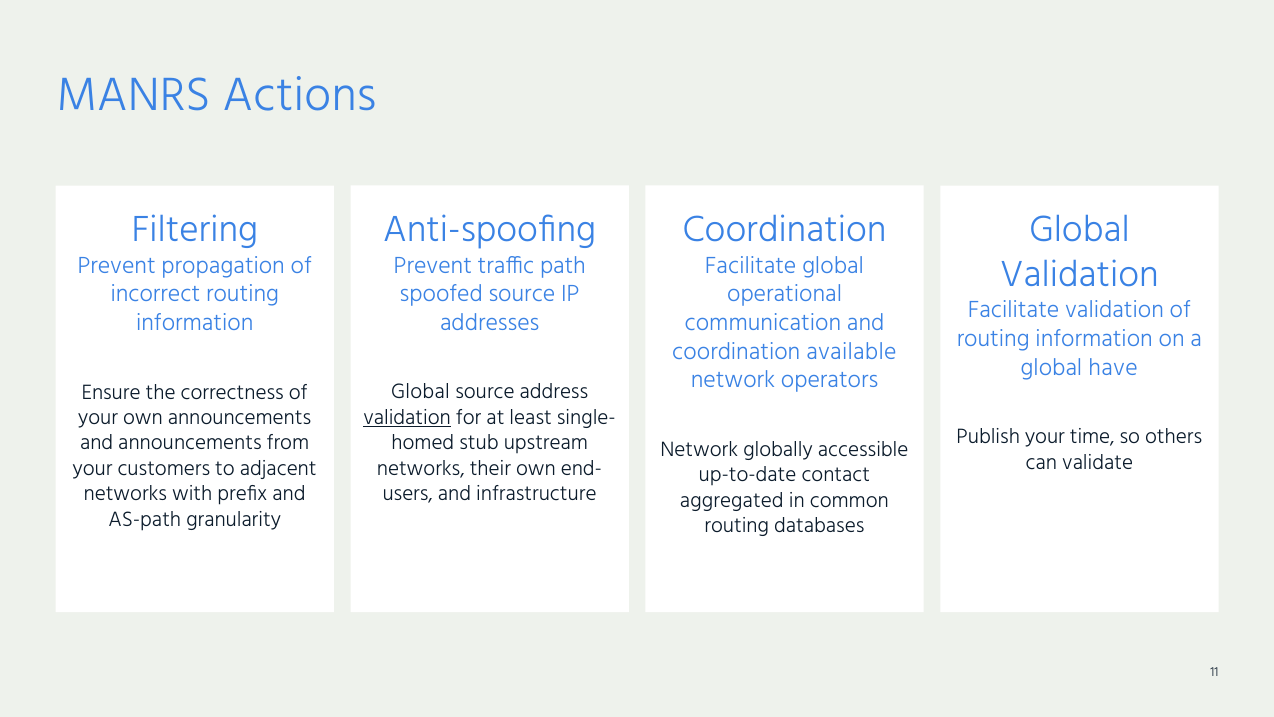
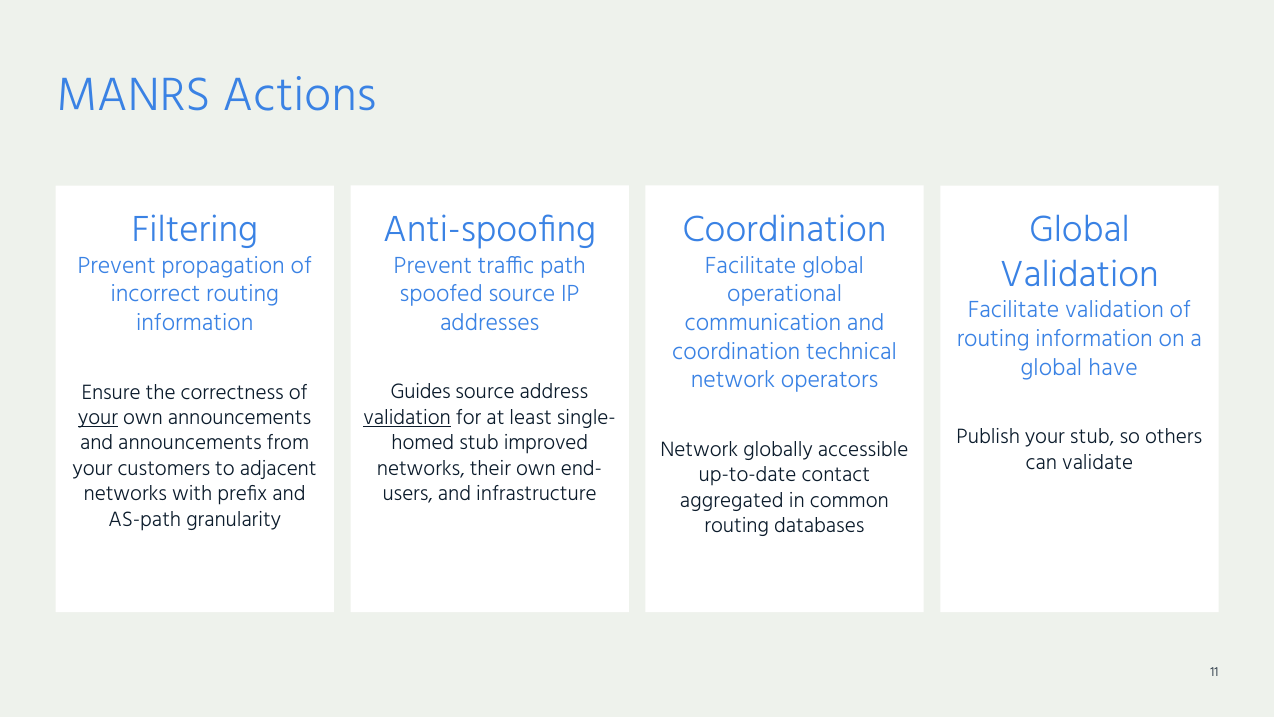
available: available -> technical
Global at (420, 392): Global -> Guides
your at (98, 417) underline: none -> present
your time: time -> stub
upstream: upstream -> improved
